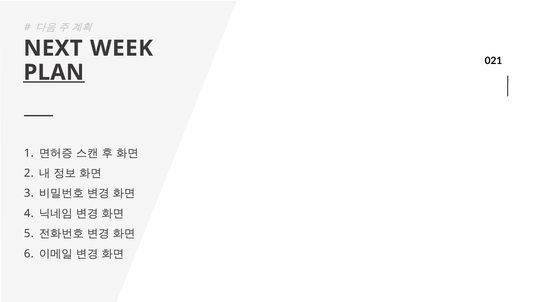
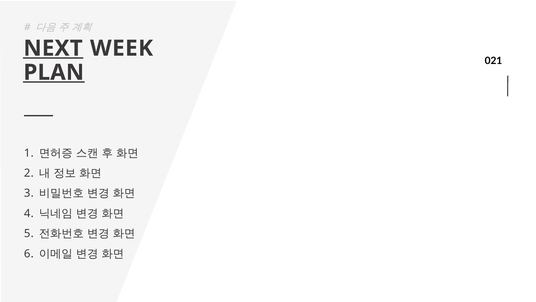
NEXT underline: none -> present
